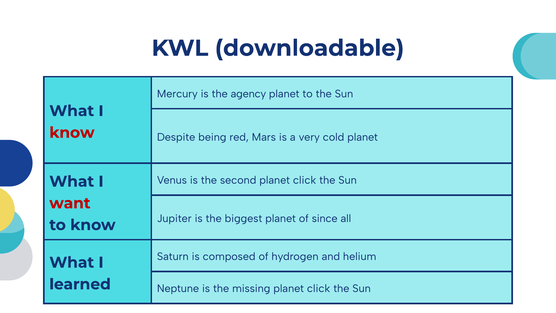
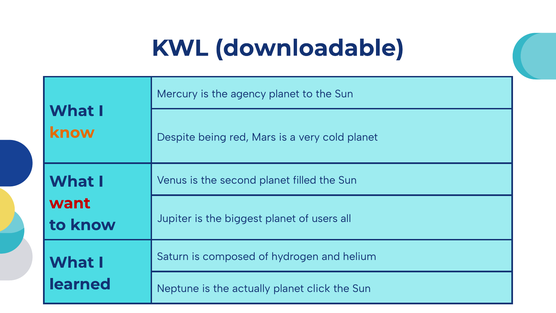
know at (72, 133) colour: red -> orange
second planet click: click -> filled
since: since -> users
missing: missing -> actually
